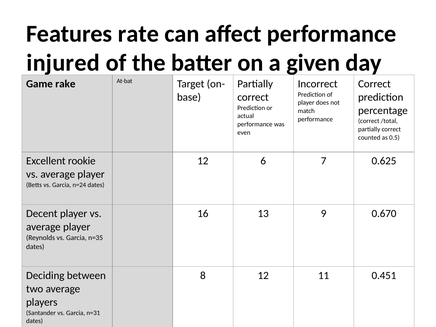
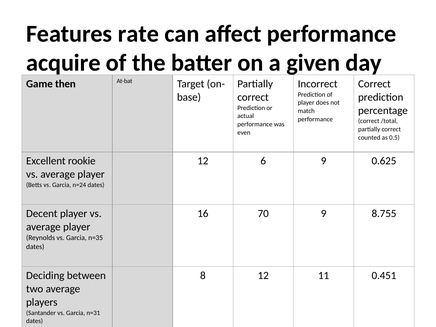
injured: injured -> acquire
rake: rake -> then
6 7: 7 -> 9
13: 13 -> 70
0.670: 0.670 -> 8.755
